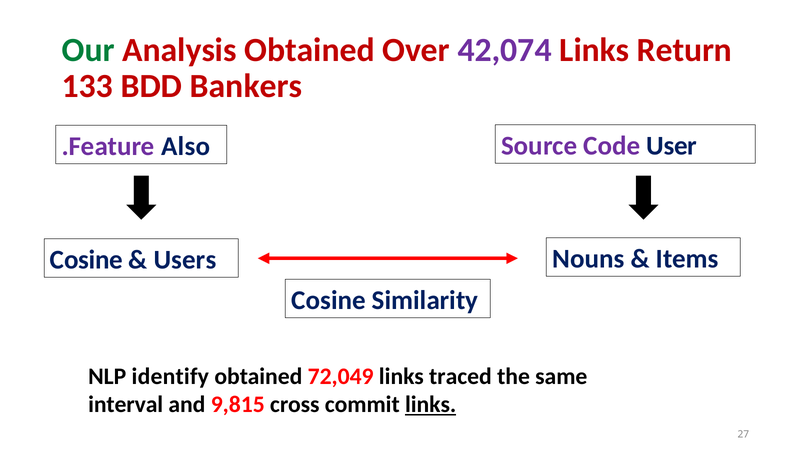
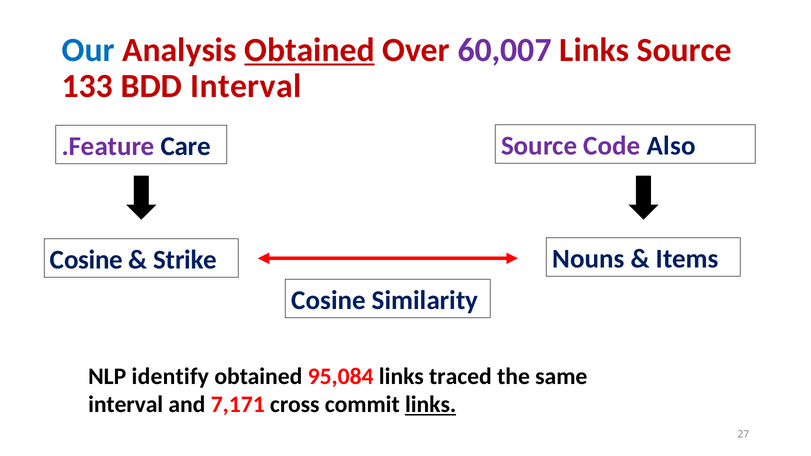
Our colour: green -> blue
Obtained at (309, 50) underline: none -> present
42,074: 42,074 -> 60,007
Links Return: Return -> Source
BDD Bankers: Bankers -> Interval
Also: Also -> Care
User: User -> Also
Users: Users -> Strike
72,049: 72,049 -> 95,084
9,815: 9,815 -> 7,171
